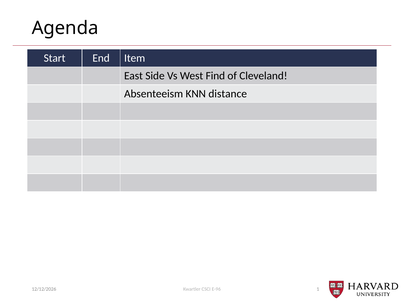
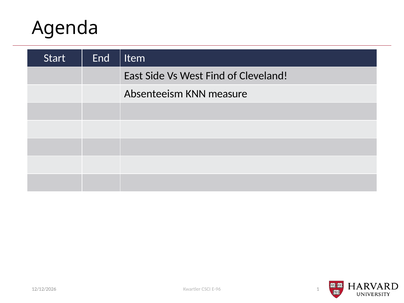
distance: distance -> measure
